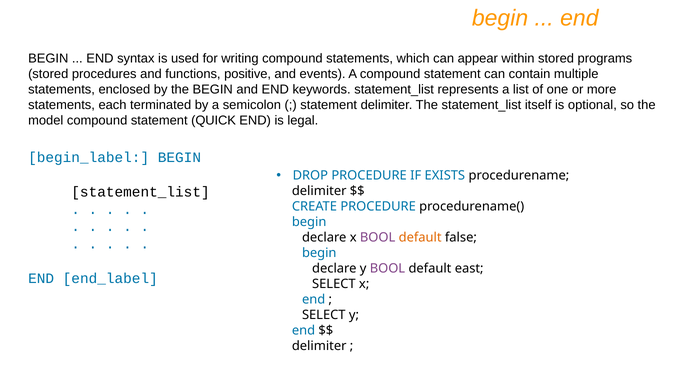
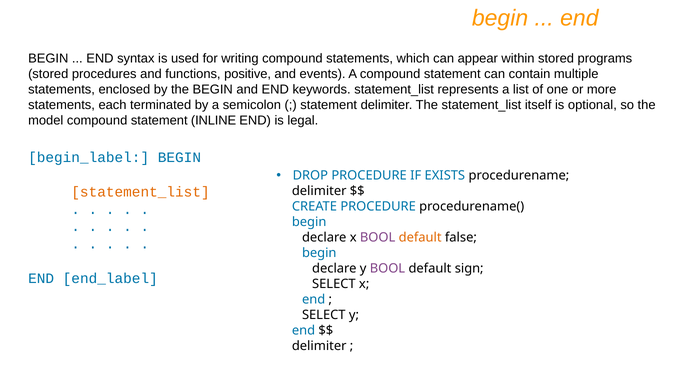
QUICK: QUICK -> INLINE
statement_list at (141, 192) colour: black -> orange
east: east -> sign
